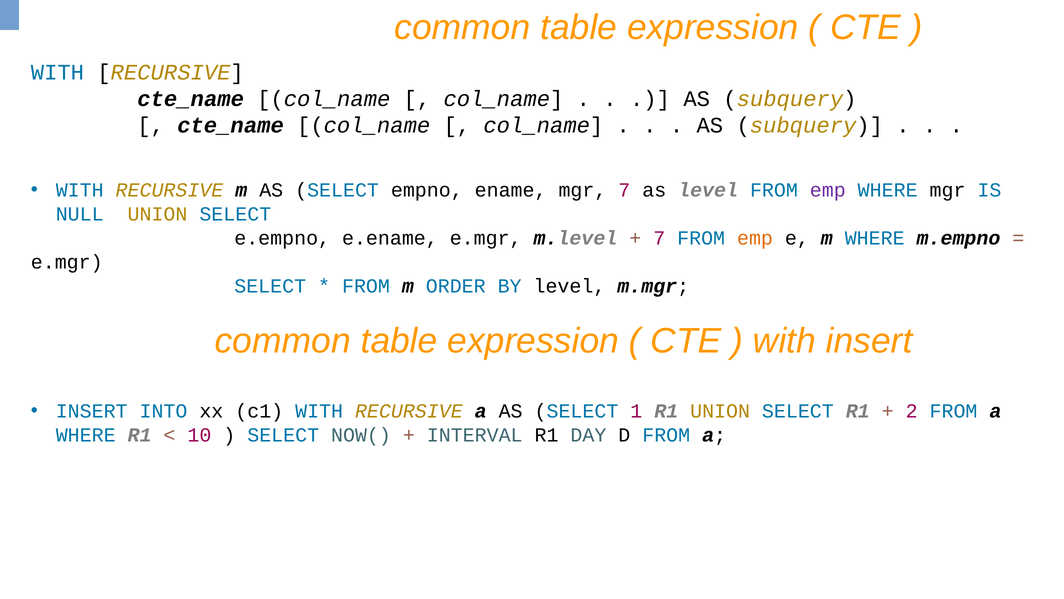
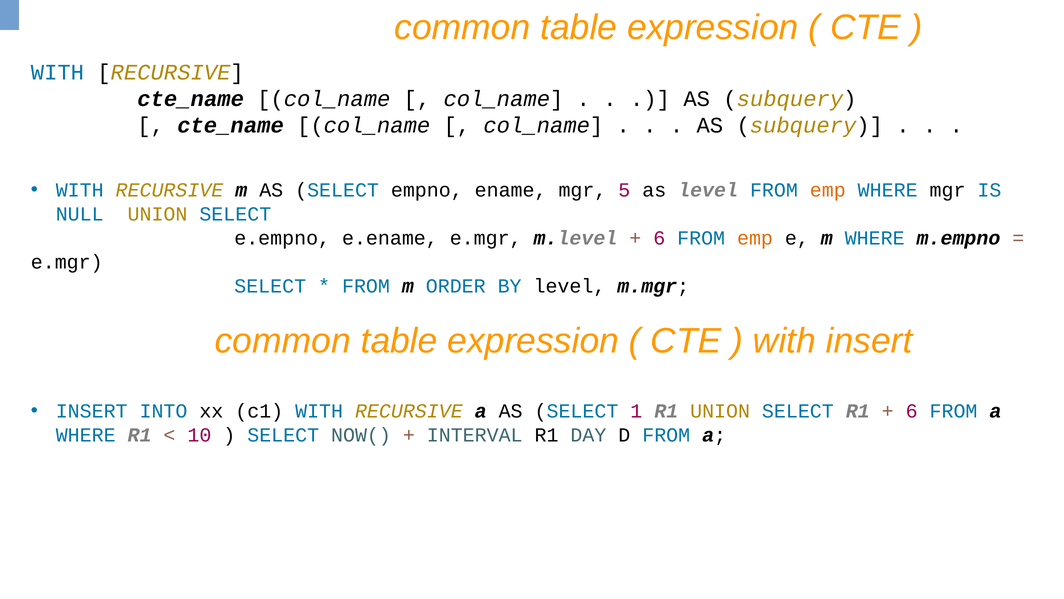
mgr 7: 7 -> 5
emp at (828, 190) colour: purple -> orange
7 at (659, 238): 7 -> 6
2 at (912, 411): 2 -> 6
